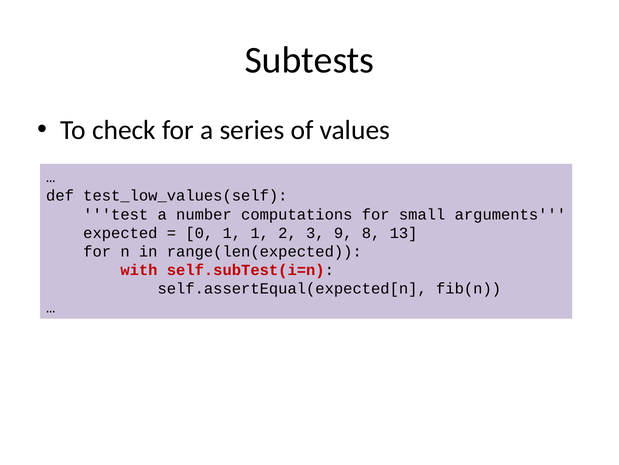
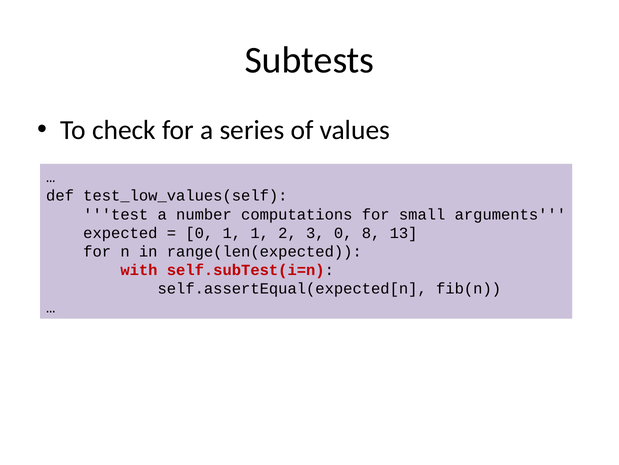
3 9: 9 -> 0
